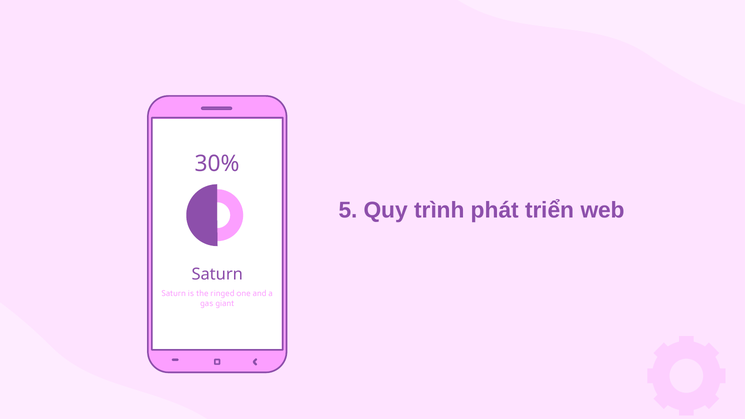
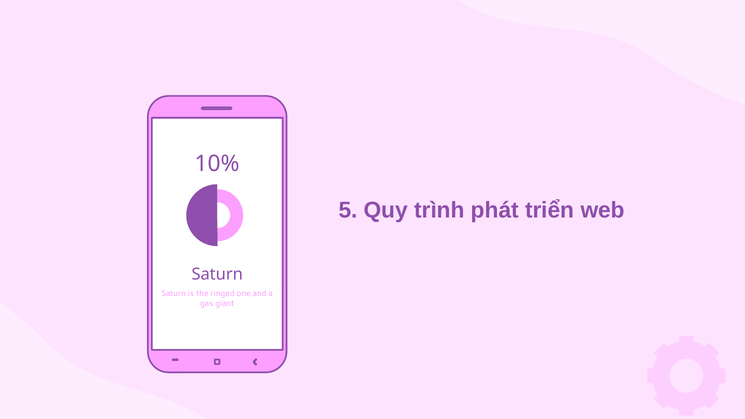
30%: 30% -> 10%
